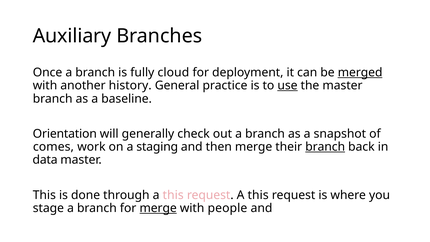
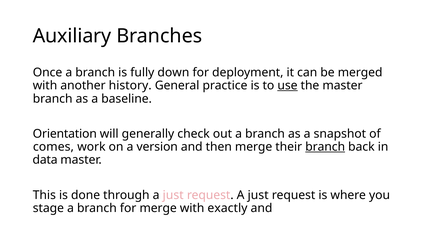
cloud: cloud -> down
merged underline: present -> none
staging: staging -> version
through a this: this -> just
request A this: this -> just
merge at (158, 208) underline: present -> none
people: people -> exactly
